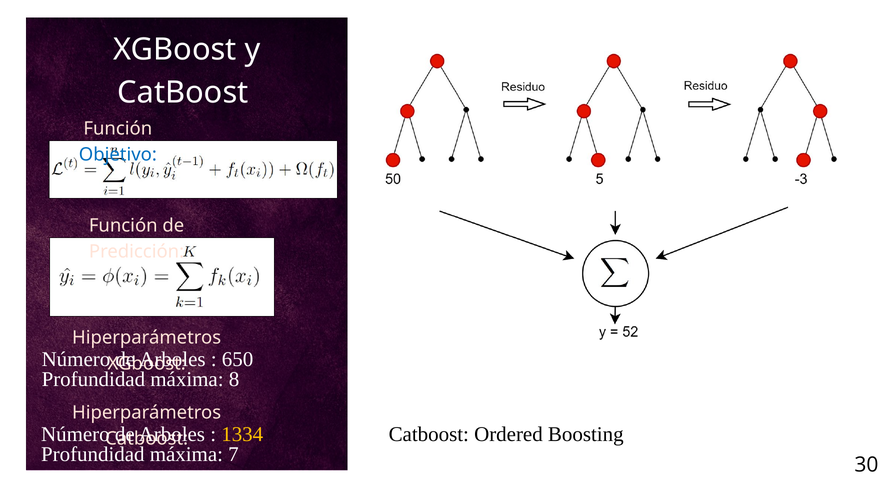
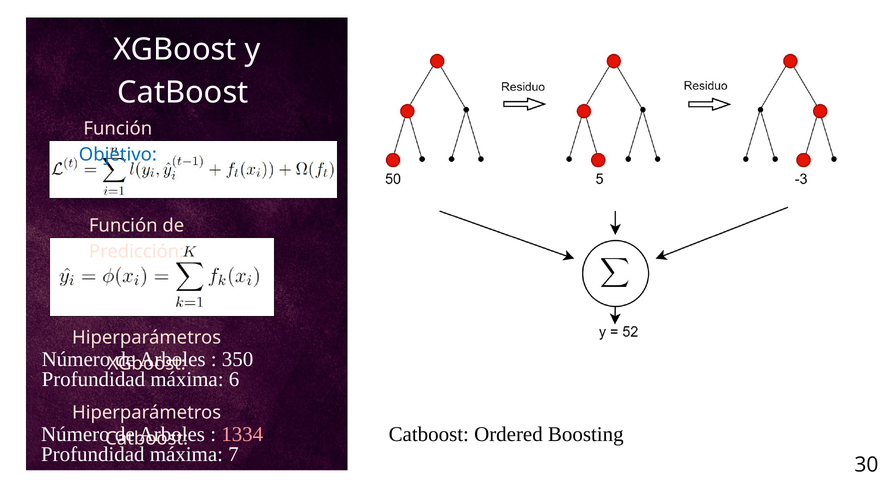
650: 650 -> 350
8: 8 -> 6
1334 colour: yellow -> pink
